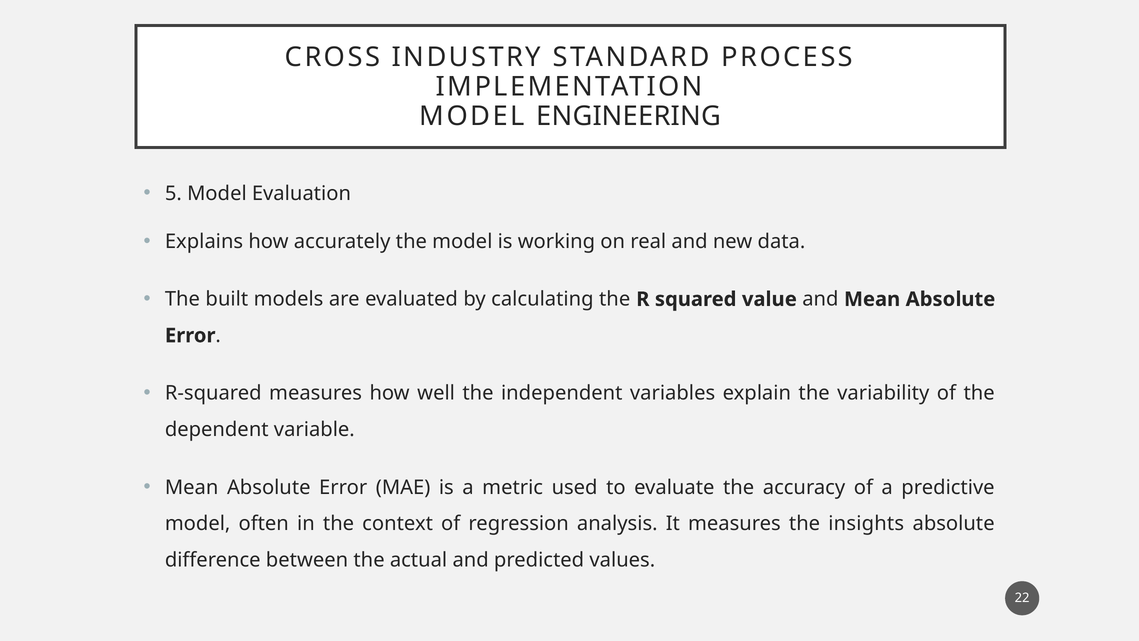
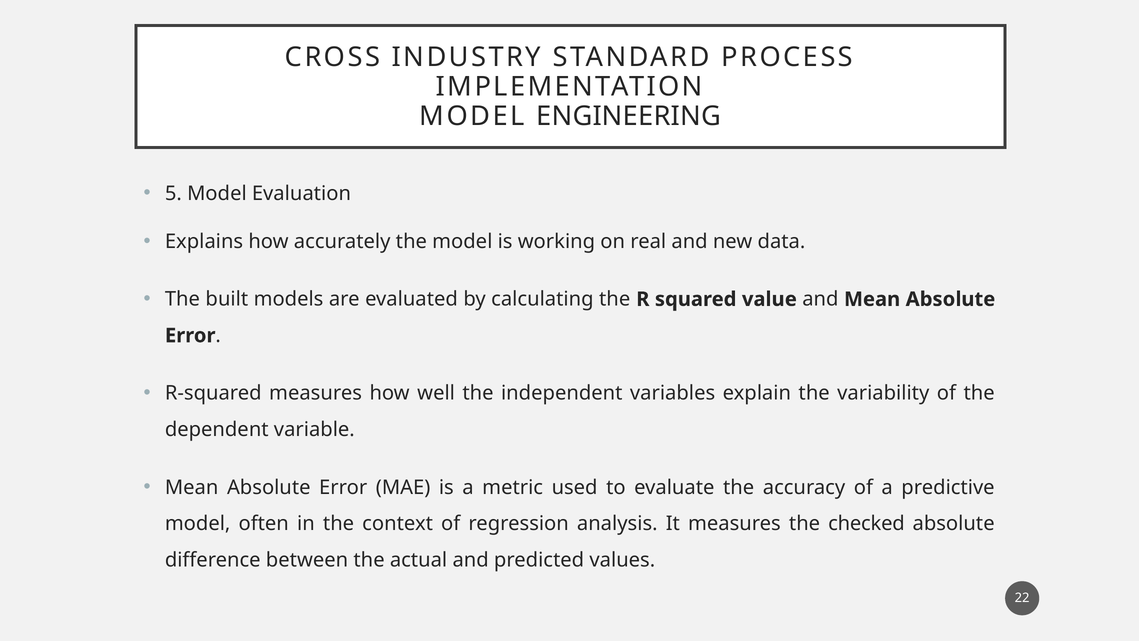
insights: insights -> checked
